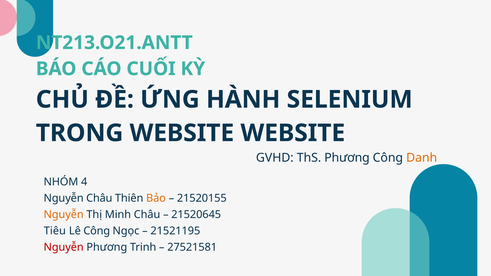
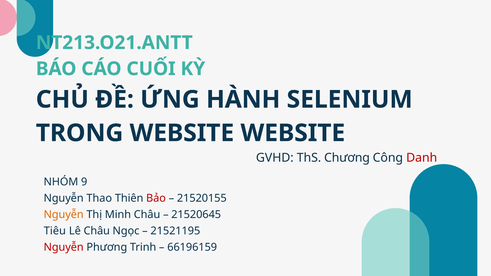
ThS Phương: Phương -> Chương
Danh colour: orange -> red
4: 4 -> 9
Nguyễn Châu: Châu -> Thao
Bảo colour: orange -> red
Lê Công: Công -> Châu
27521581: 27521581 -> 66196159
